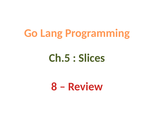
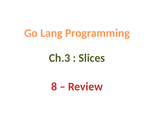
Ch.5: Ch.5 -> Ch.3
